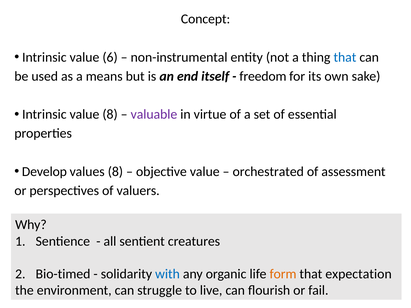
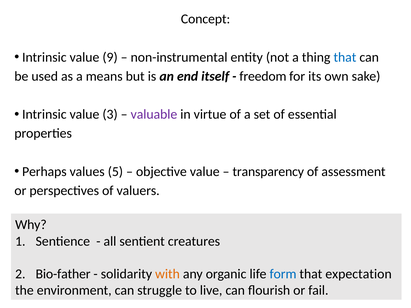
6: 6 -> 9
value 8: 8 -> 3
Develop: Develop -> Perhaps
values 8: 8 -> 5
orchestrated: orchestrated -> transparency
Bio-timed: Bio-timed -> Bio-father
with colour: blue -> orange
form colour: orange -> blue
